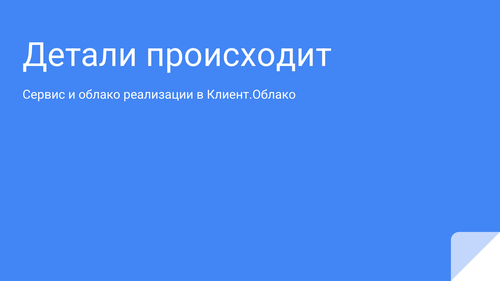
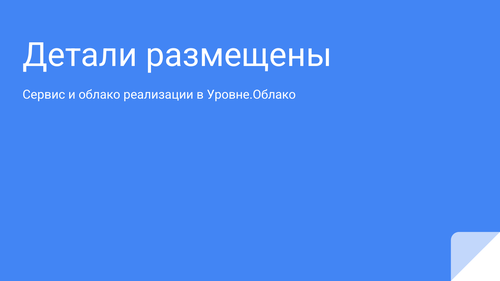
происходит: происходит -> размещены
Клиент.Облако: Клиент.Облако -> Уровне.Облако
